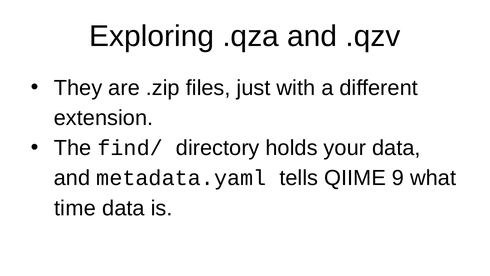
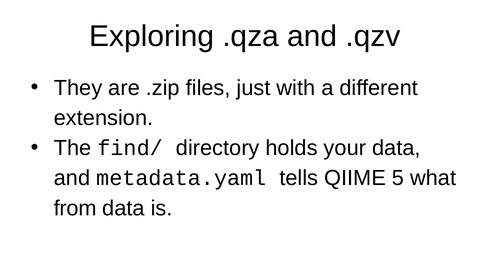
9: 9 -> 5
time: time -> from
